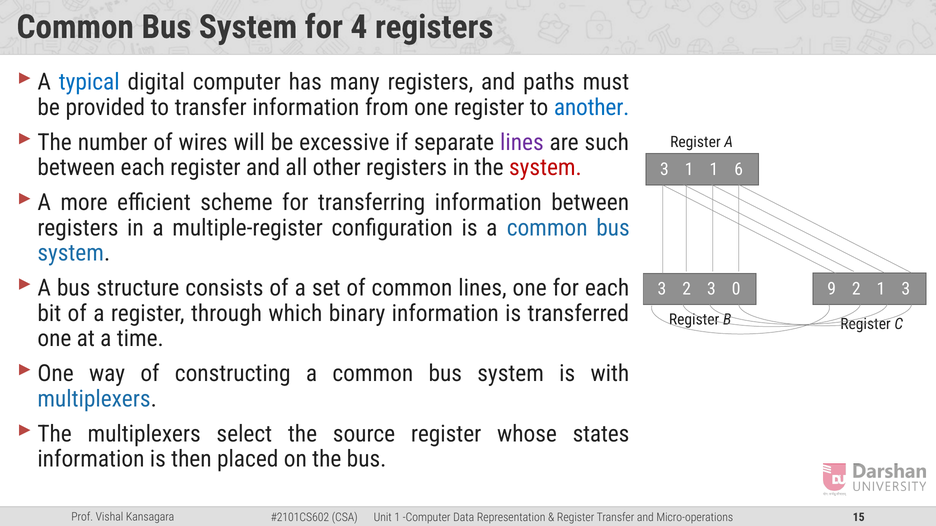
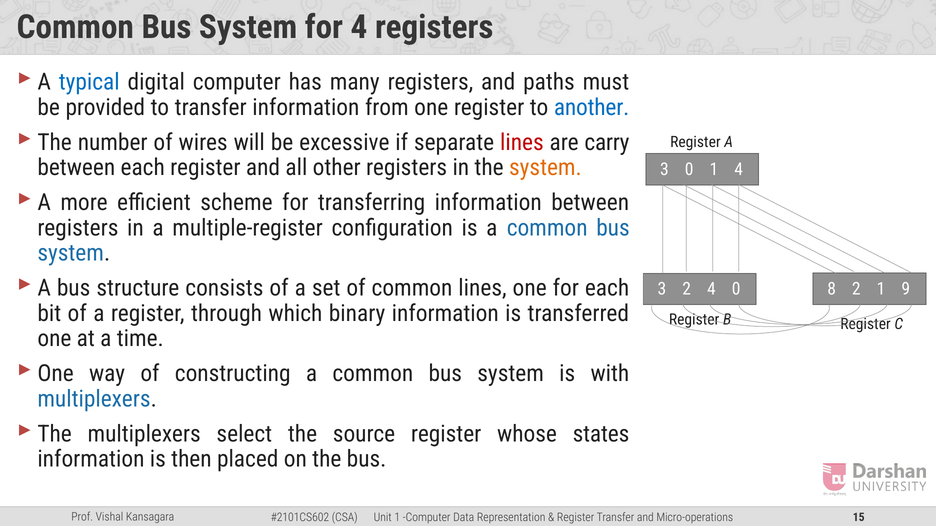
lines at (522, 143) colour: purple -> red
such: such -> carry
system at (545, 168) colour: red -> orange
3 1: 1 -> 0
1 6: 6 -> 4
2 3: 3 -> 4
9: 9 -> 8
1 3: 3 -> 9
